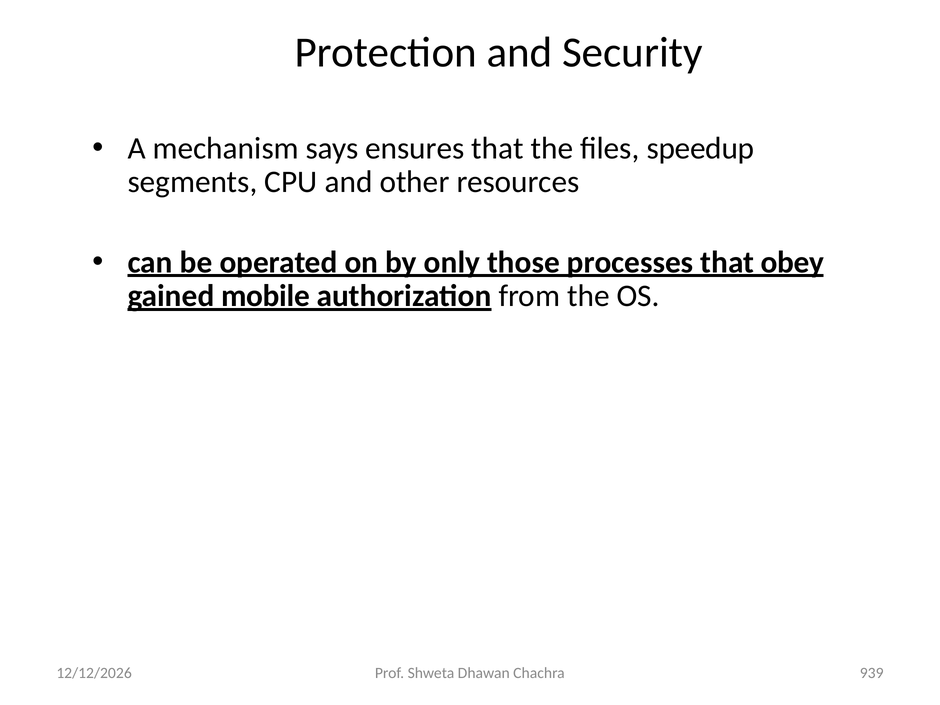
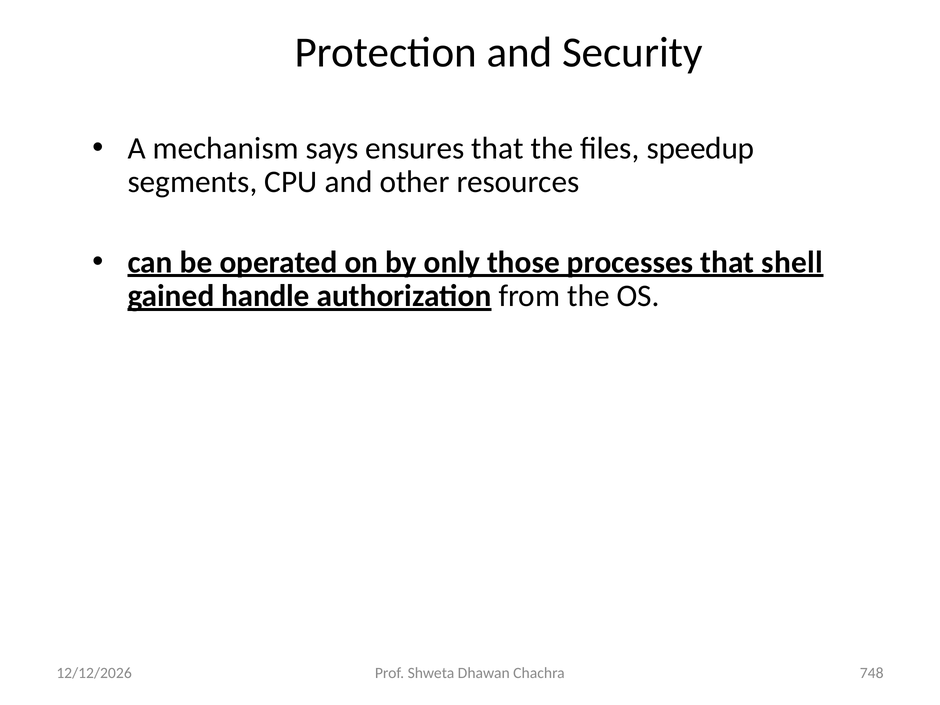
obey: obey -> shell
mobile: mobile -> handle
939: 939 -> 748
